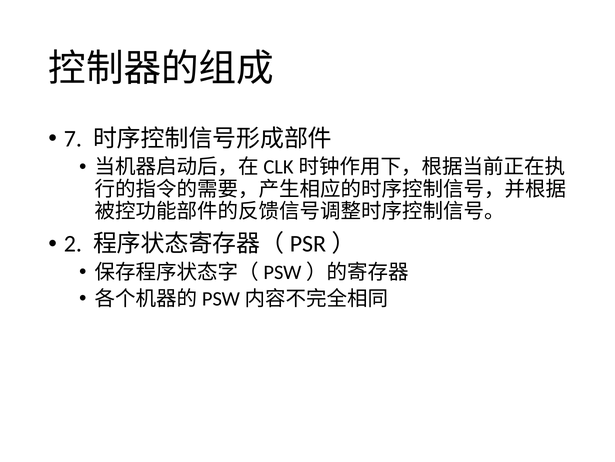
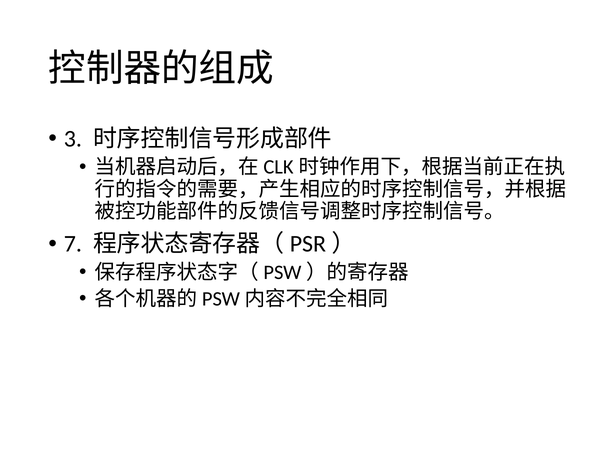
7: 7 -> 3
2: 2 -> 7
